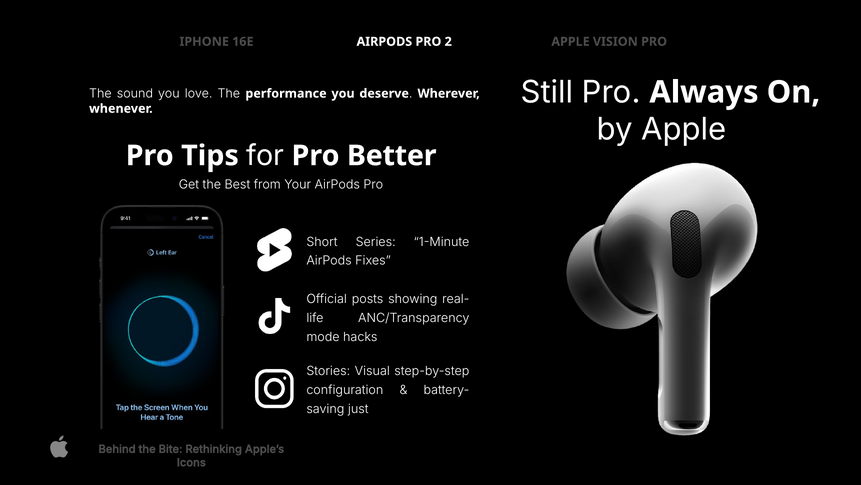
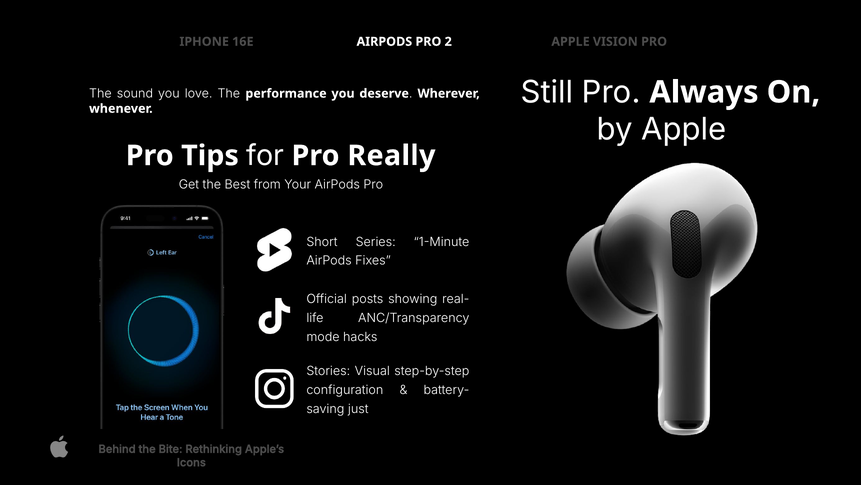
Better: Better -> Really
